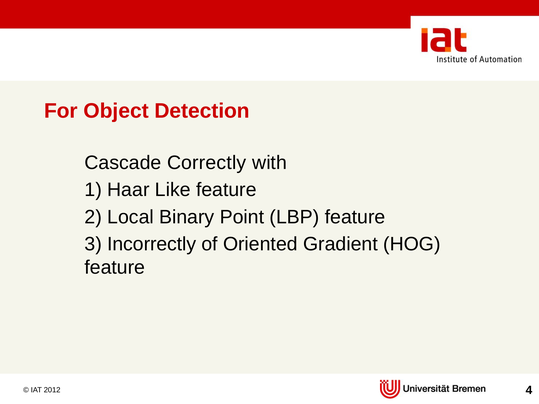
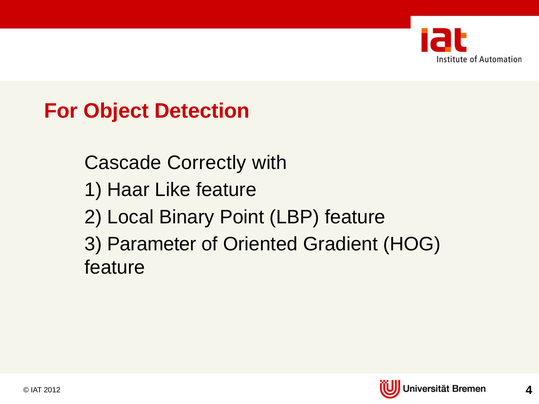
Incorrectly: Incorrectly -> Parameter
